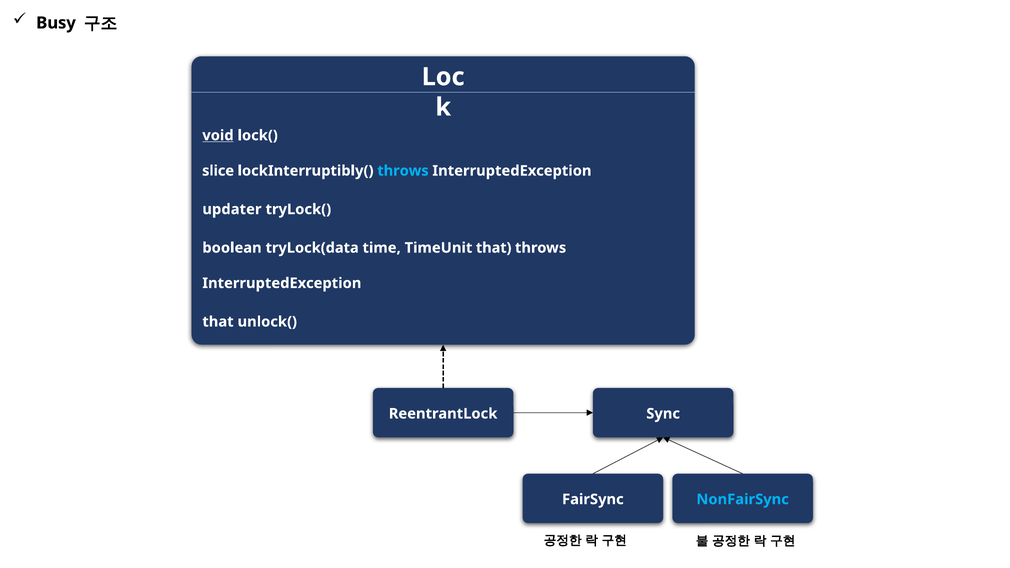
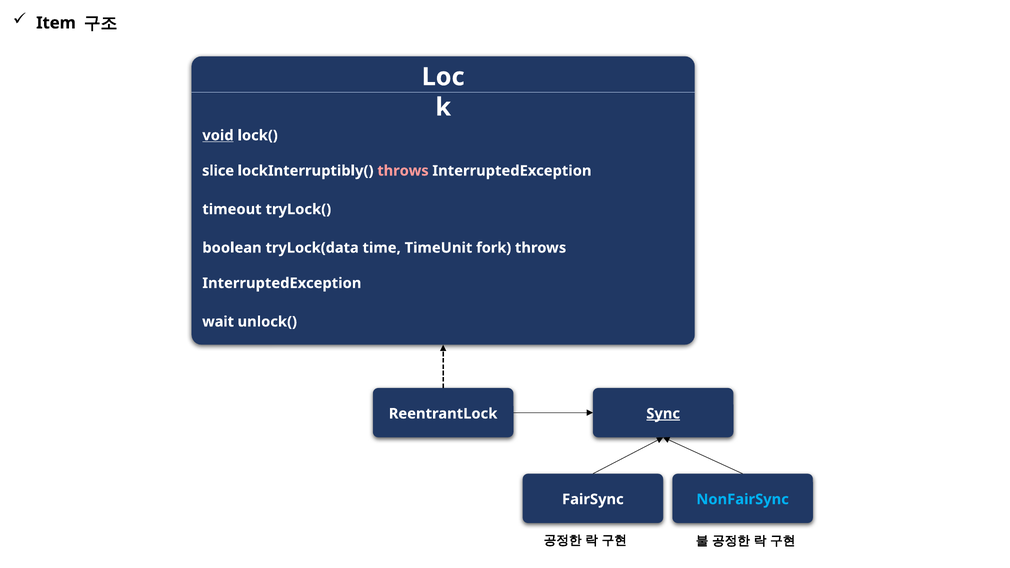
Busy: Busy -> Item
throws at (403, 171) colour: light blue -> pink
updater: updater -> timeout
TimeUnit that: that -> fork
that at (218, 322): that -> wait
Sync underline: none -> present
